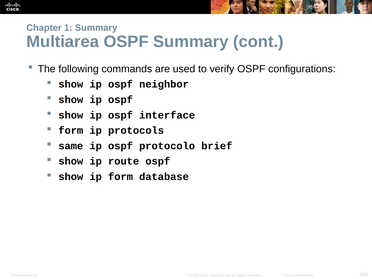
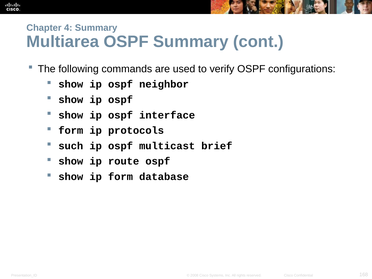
1: 1 -> 4
same: same -> such
protocolo: protocolo -> multicast
